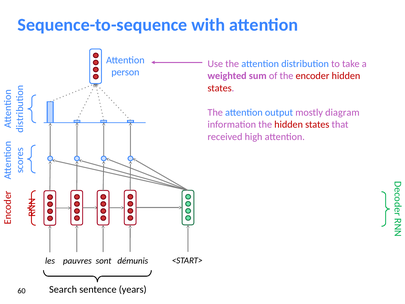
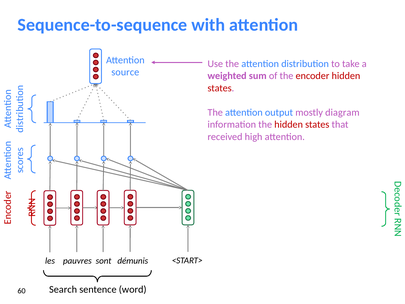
person: person -> source
years: years -> word
